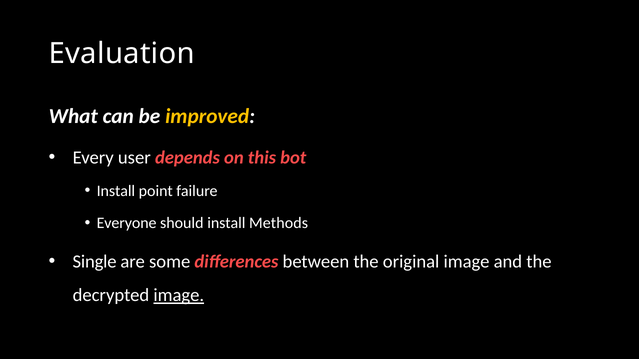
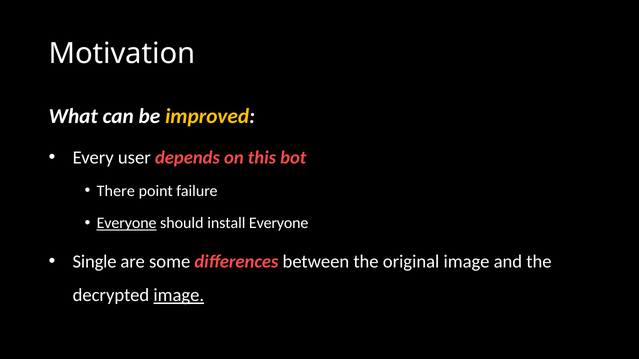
Evaluation: Evaluation -> Motivation
Install at (116, 191): Install -> There
Everyone at (127, 223) underline: none -> present
install Methods: Methods -> Everyone
